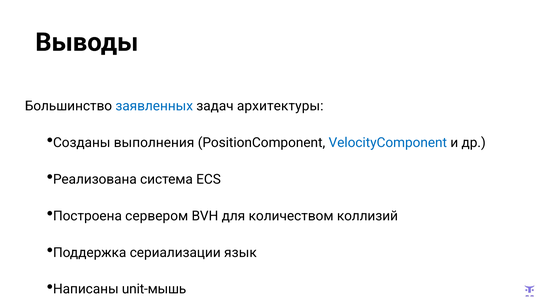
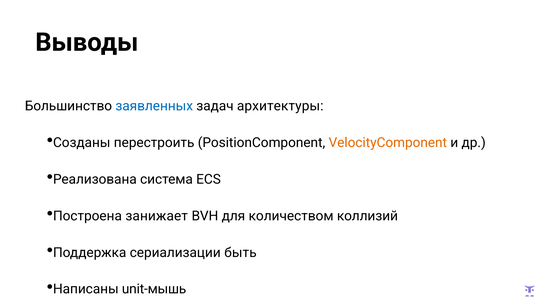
выполнения: выполнения -> перестроить
VelocityComponent colour: blue -> orange
сервером: сервером -> занижает
язык: язык -> быть
